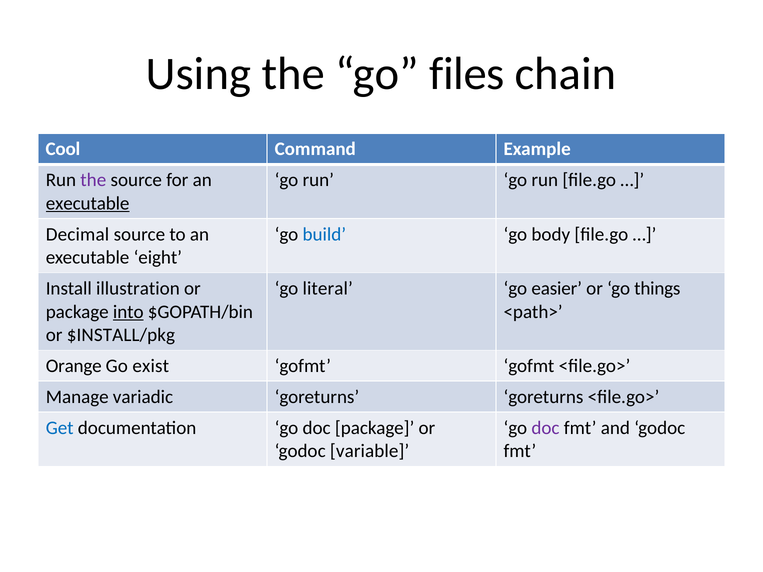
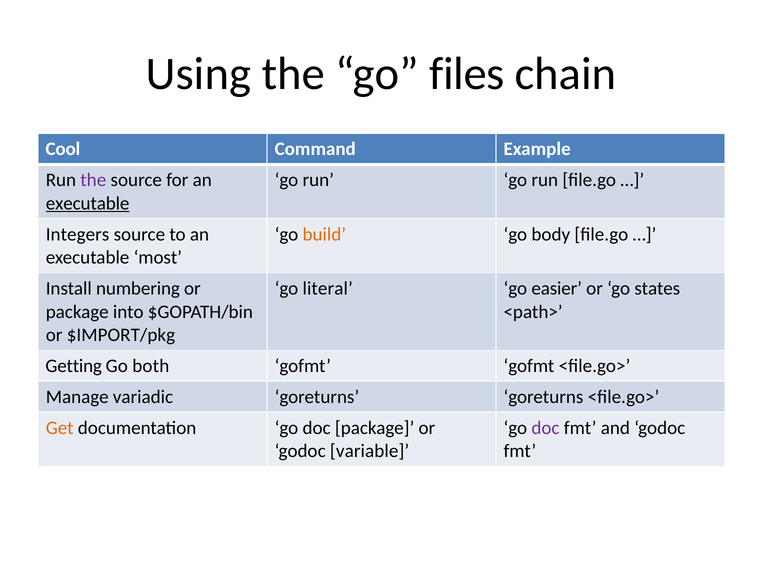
Decimal: Decimal -> Integers
build colour: blue -> orange
eight: eight -> most
illustration: illustration -> numbering
things: things -> states
into underline: present -> none
$INSTALL/pkg: $INSTALL/pkg -> $IMPORT/pkg
Orange: Orange -> Getting
exist: exist -> both
Get colour: blue -> orange
